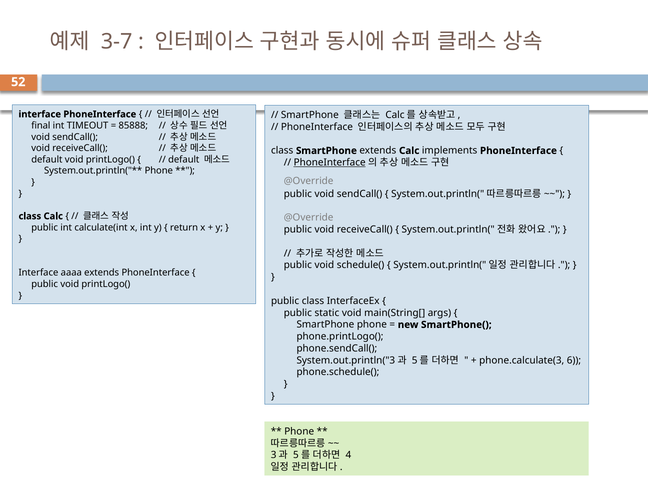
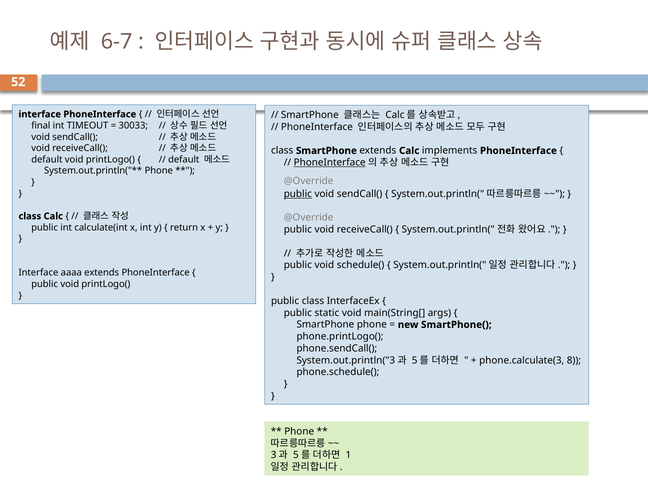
3-7: 3-7 -> 6-7
85888: 85888 -> 30033
public at (298, 194) underline: none -> present
6: 6 -> 8
4: 4 -> 1
